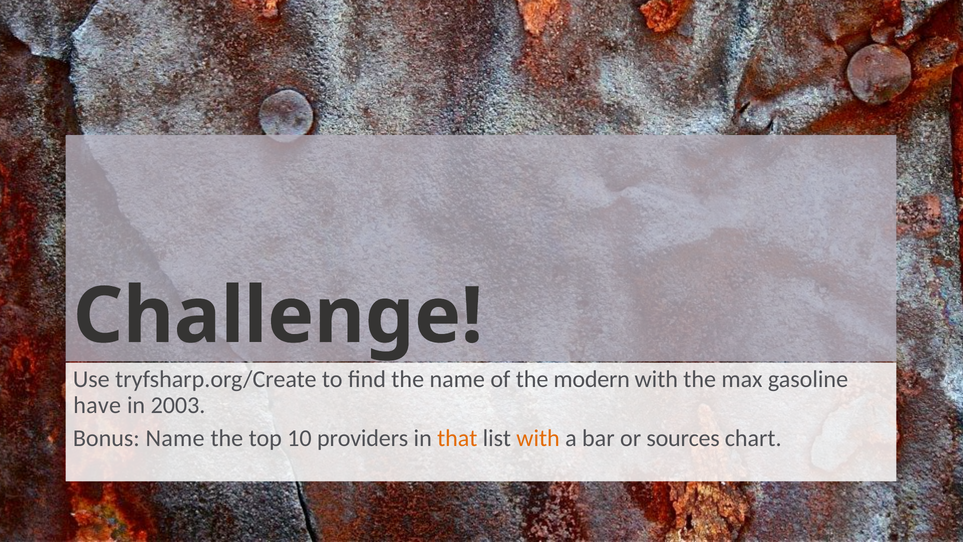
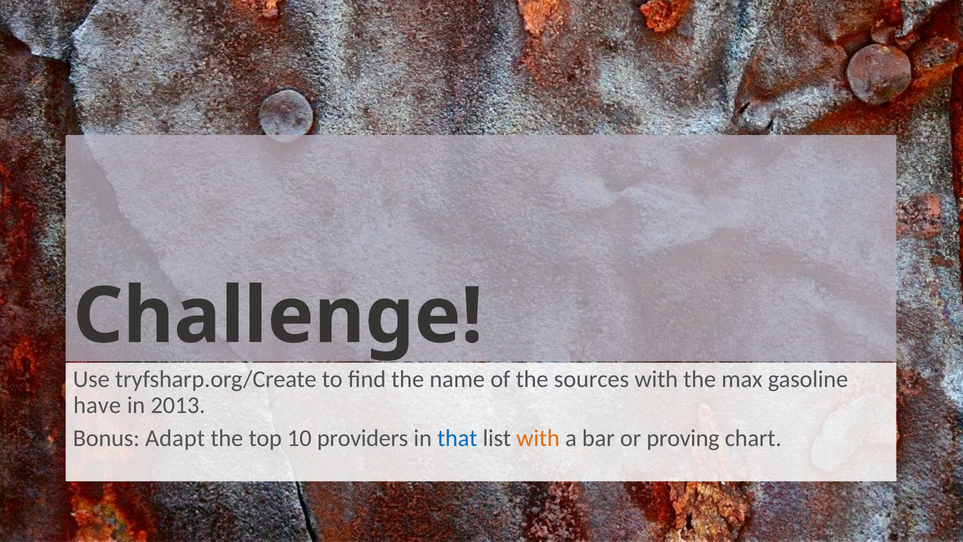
modern: modern -> sources
2003: 2003 -> 2013
Bonus Name: Name -> Adapt
that colour: orange -> blue
sources: sources -> proving
